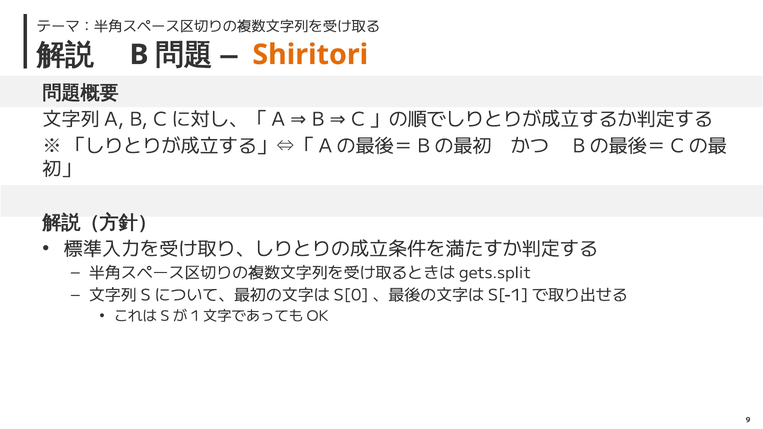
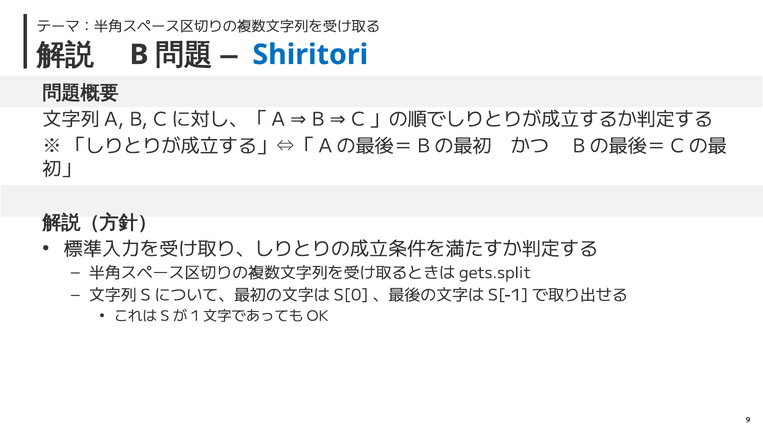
Shiritori colour: orange -> blue
